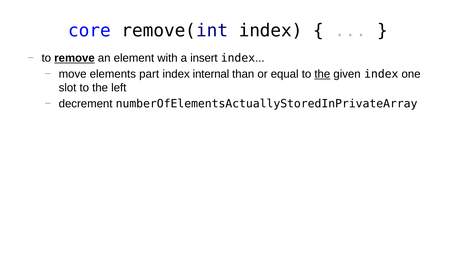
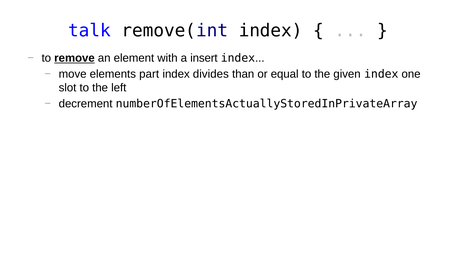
core: core -> talk
internal: internal -> divides
the at (322, 74) underline: present -> none
